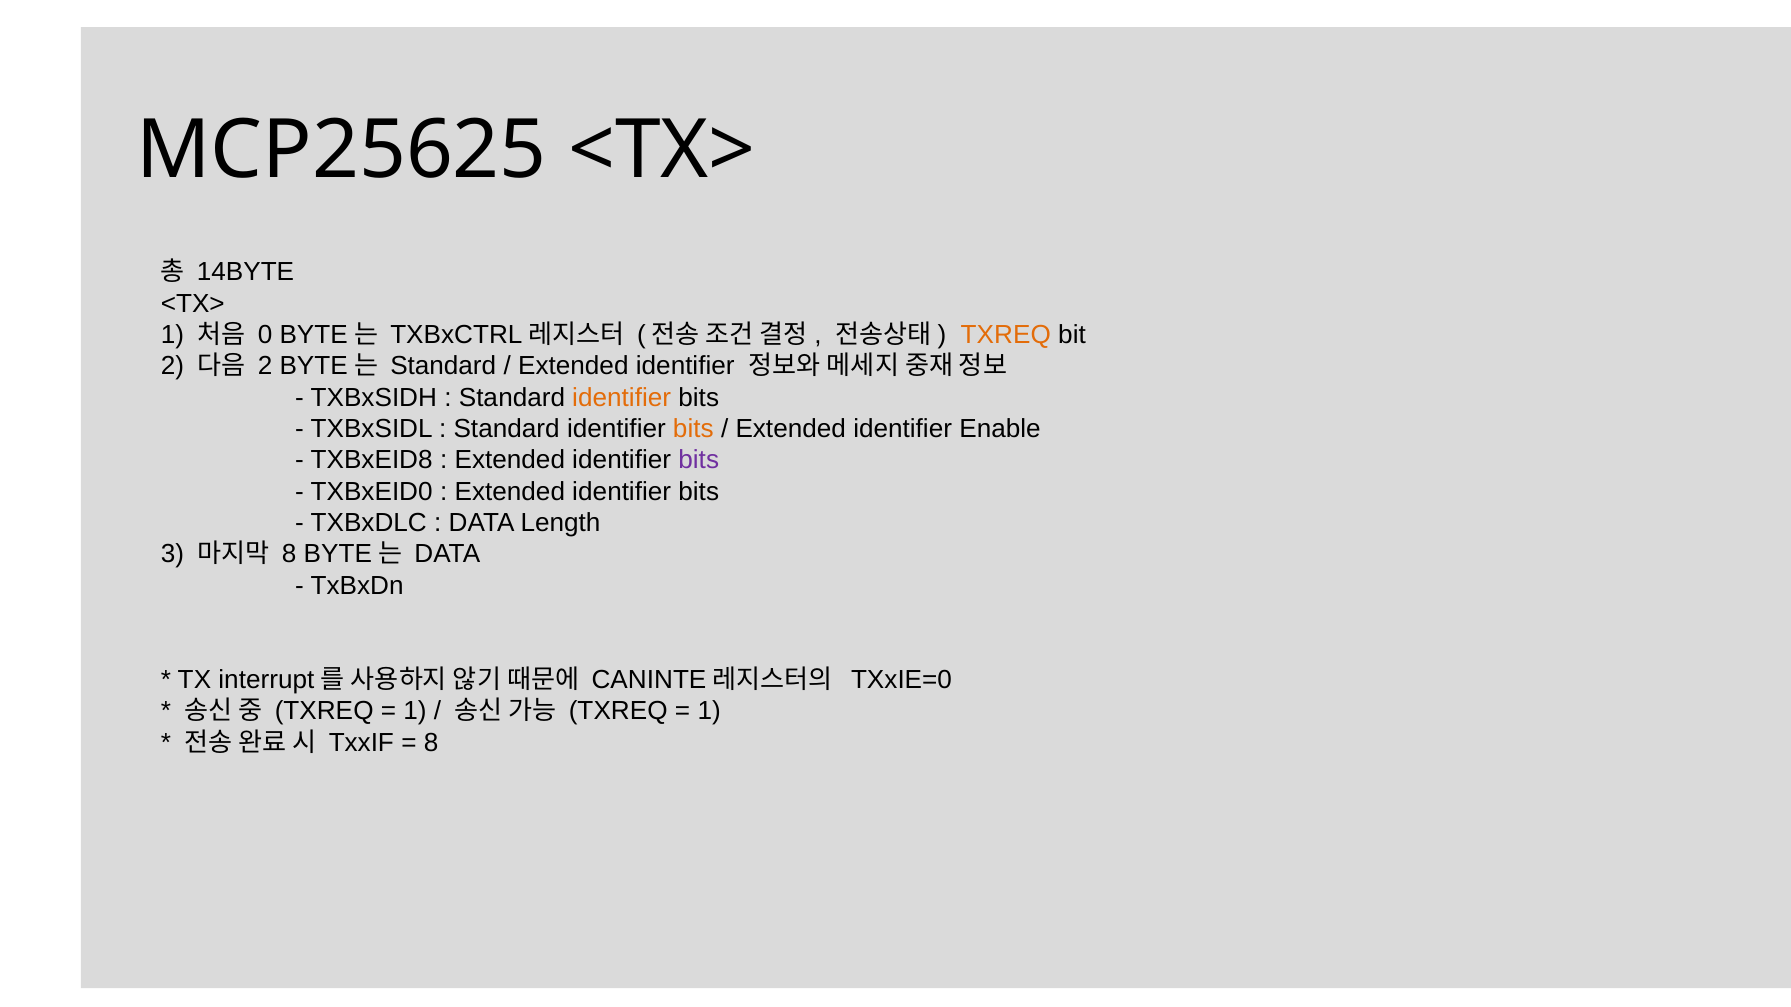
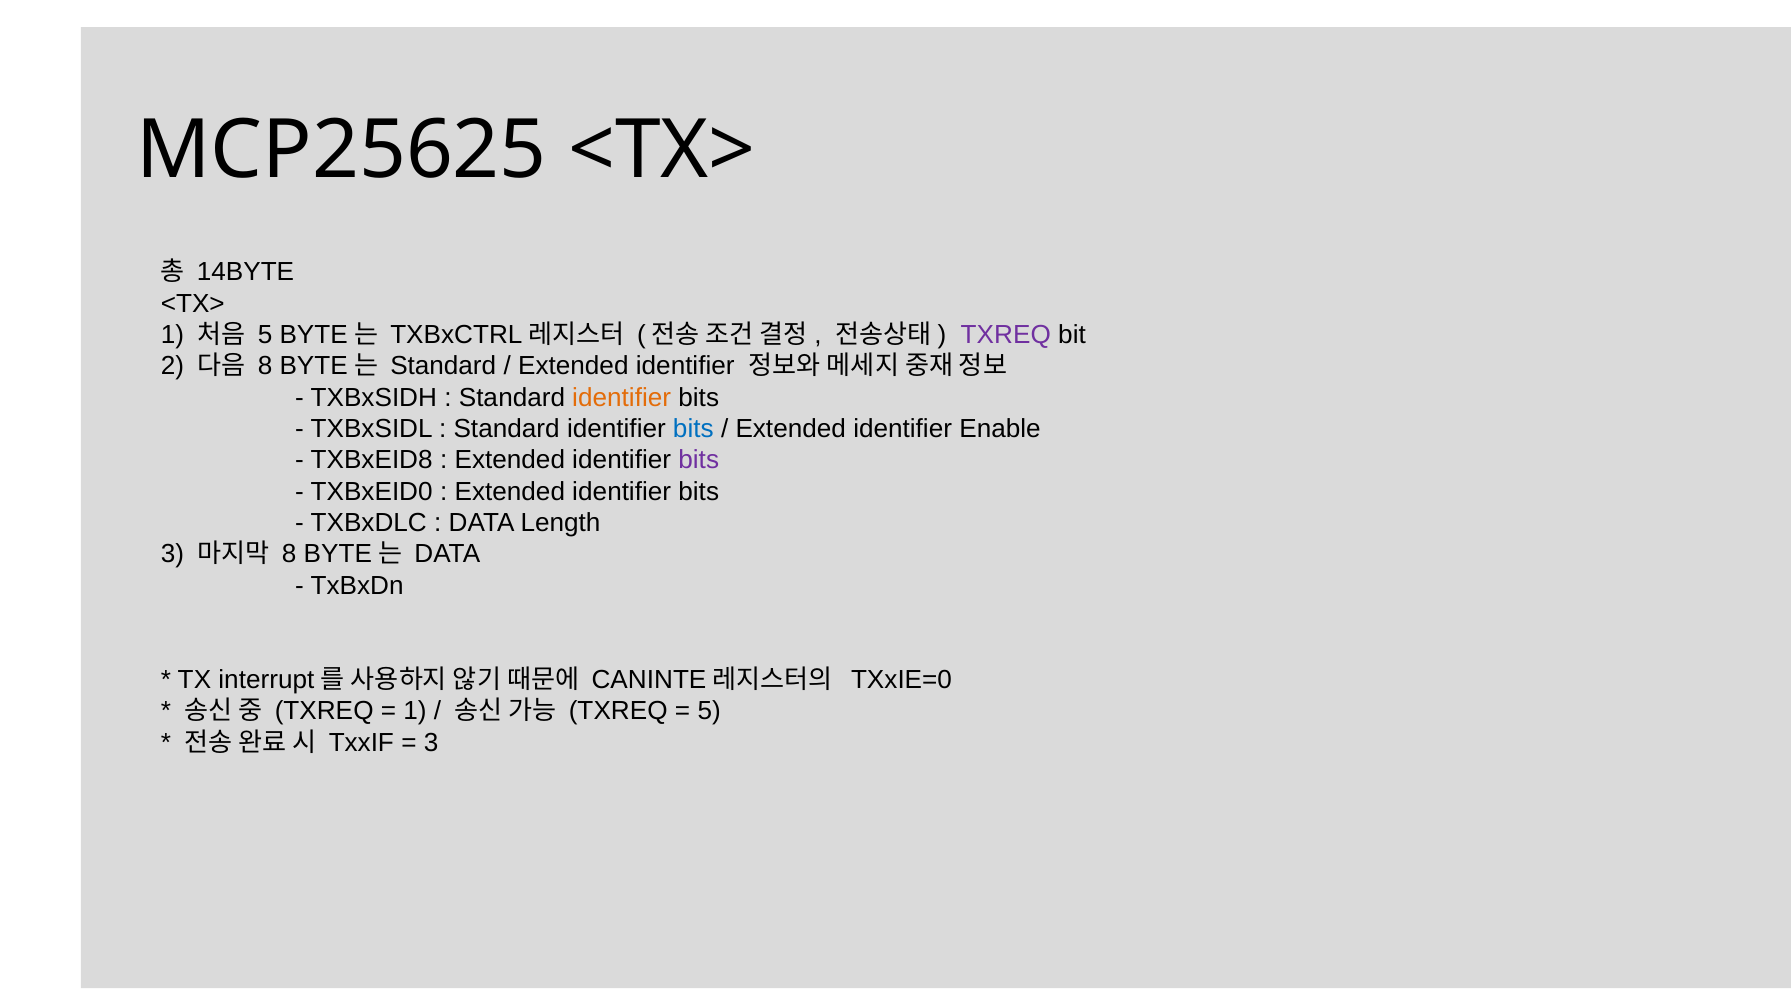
0 at (265, 335): 0 -> 5
TXREQ at (1006, 335) colour: orange -> purple
2 at (265, 366): 2 -> 8
bits at (693, 429) colour: orange -> blue
1 at (709, 711): 1 -> 5
8 at (431, 743): 8 -> 3
